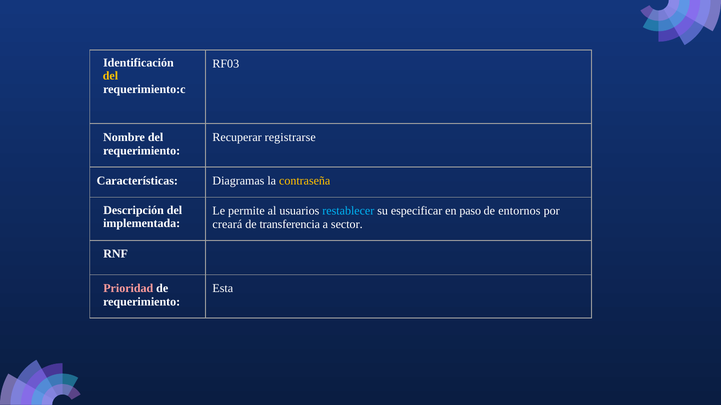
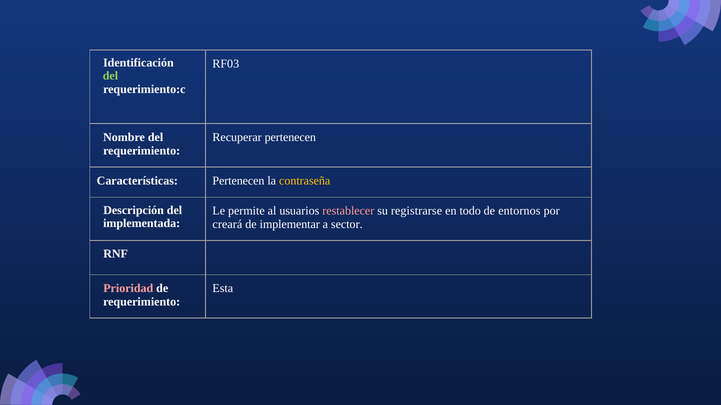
del at (110, 76) colour: yellow -> light green
Recuperar registrarse: registrarse -> pertenecen
Características Diagramas: Diagramas -> Pertenecen
restablecer colour: light blue -> pink
especificar: especificar -> registrarse
paso: paso -> todo
transferencia: transferencia -> implementar
